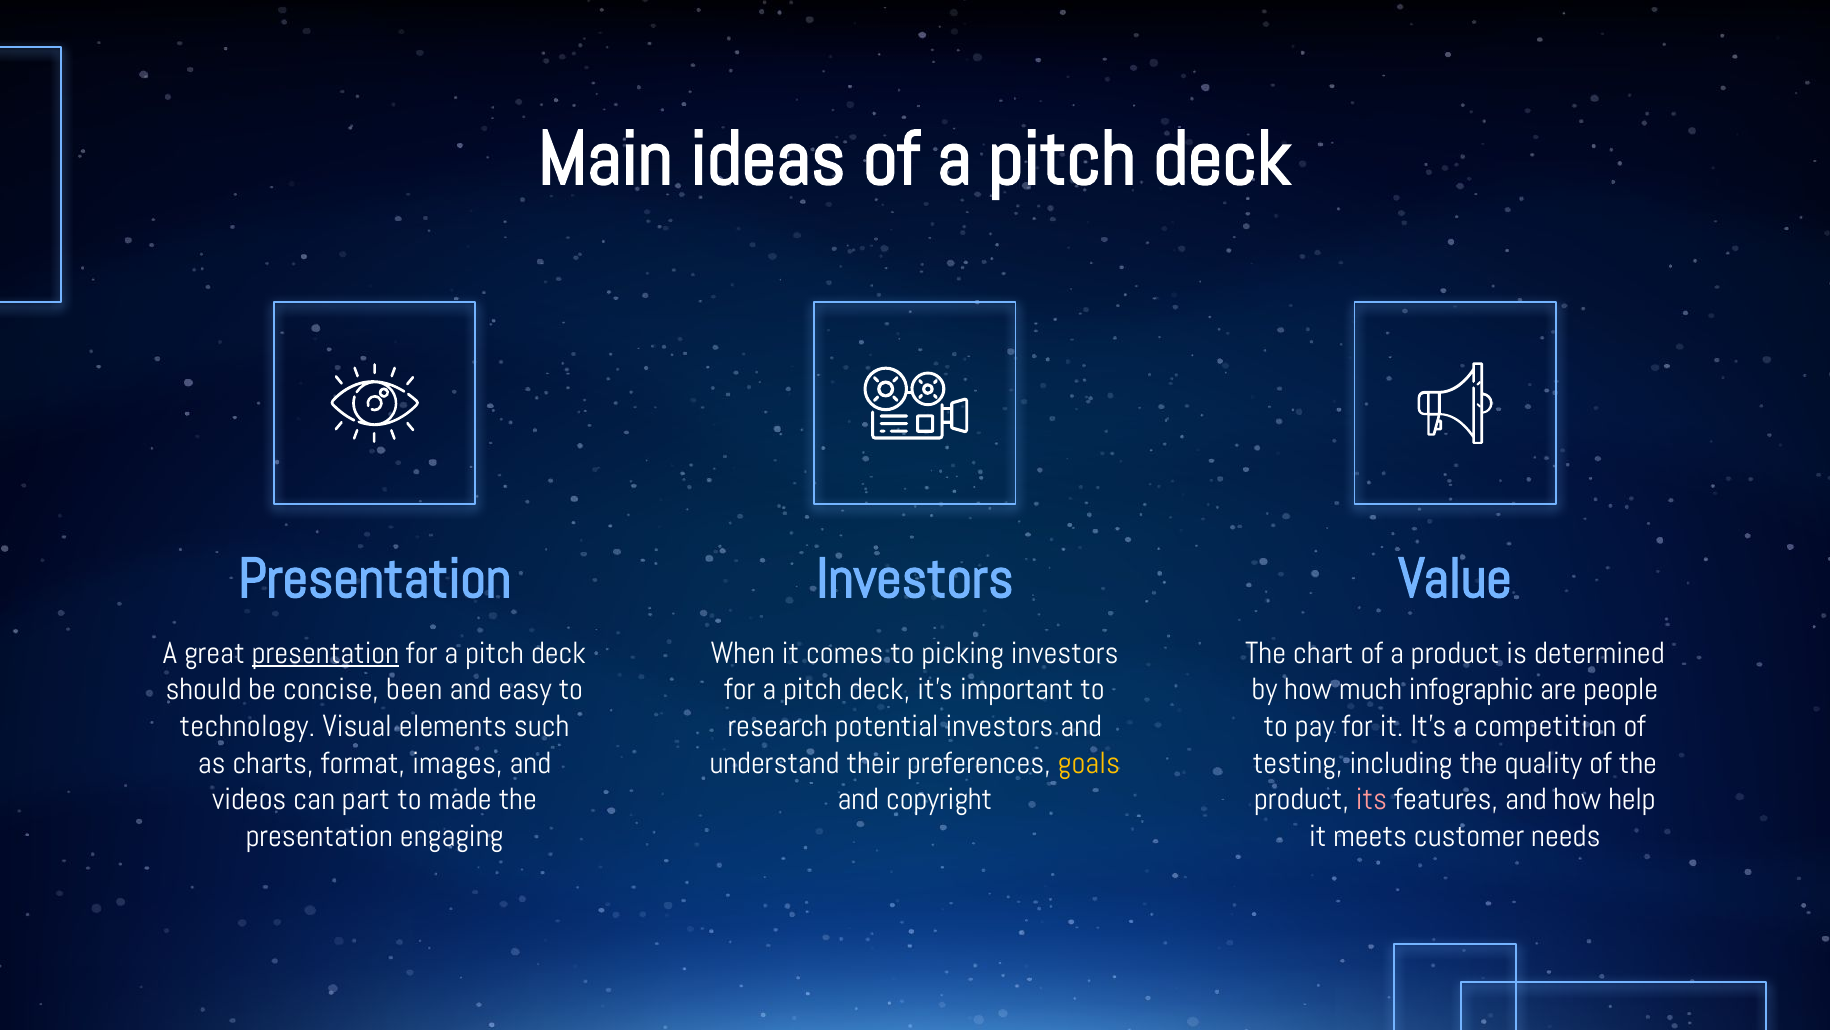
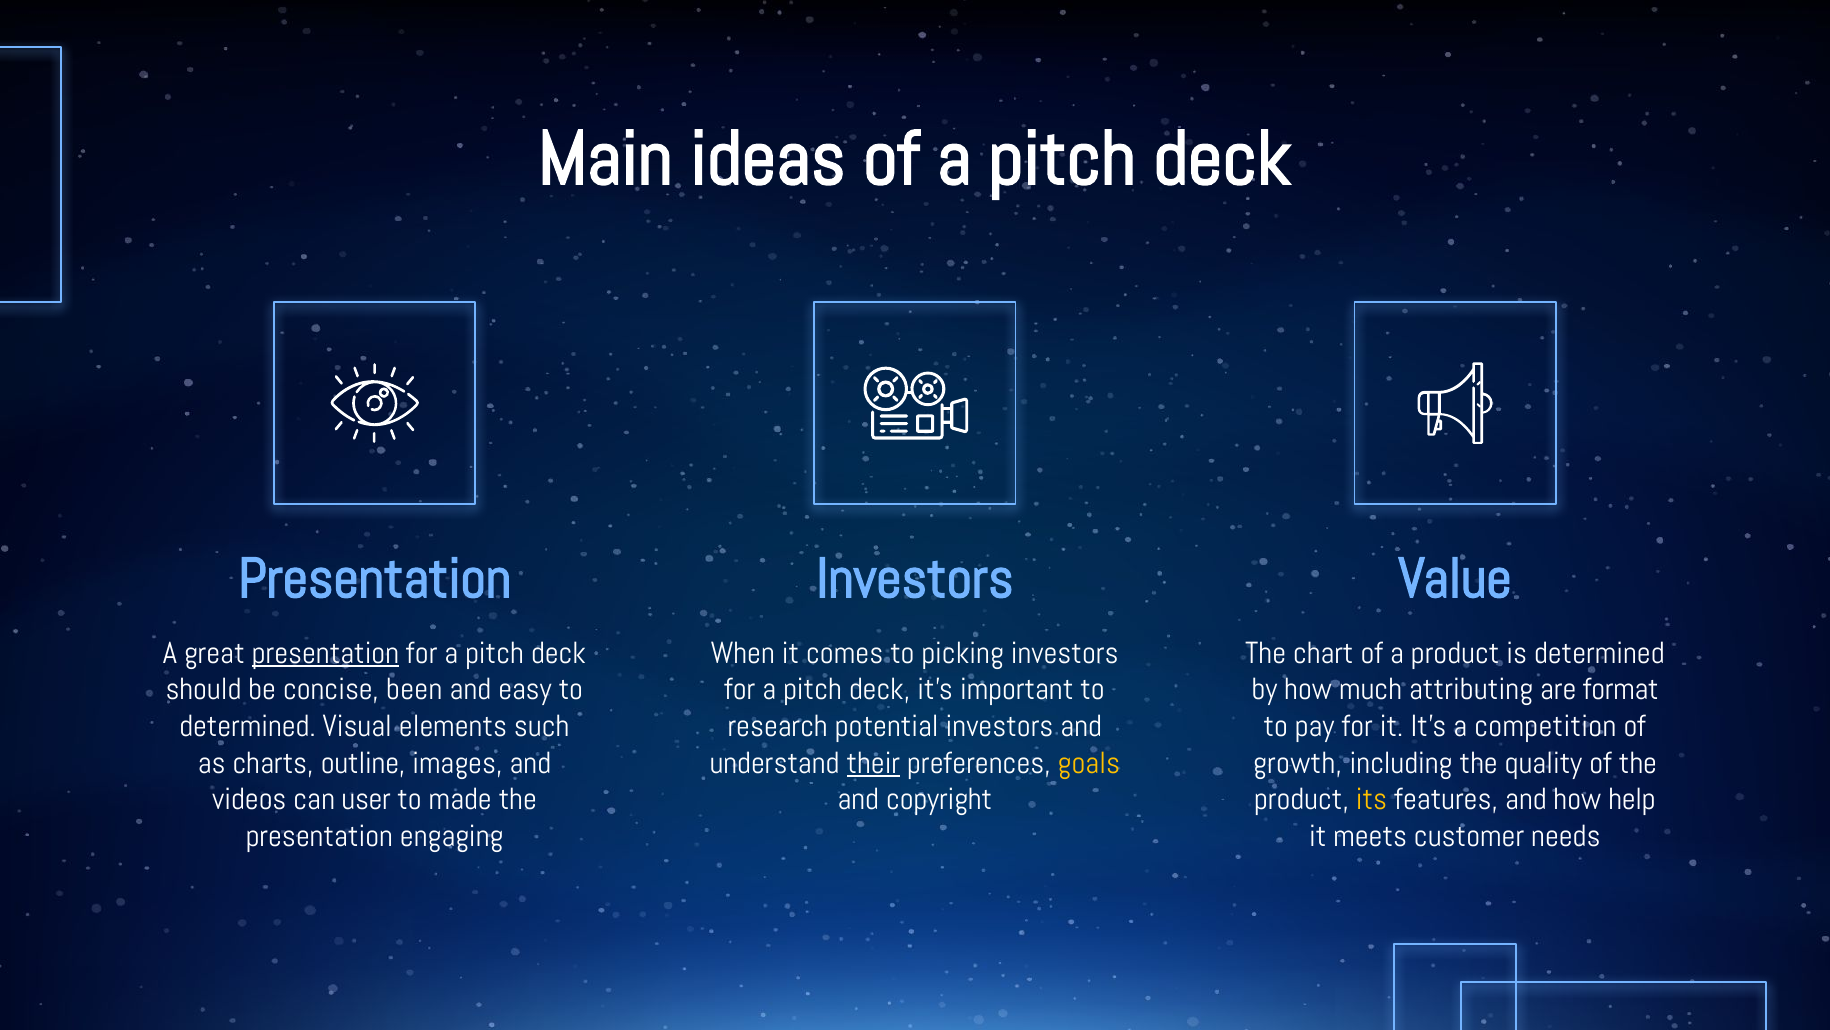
infographic: infographic -> attributing
people: people -> format
technology at (247, 726): technology -> determined
format: format -> outline
their underline: none -> present
testing: testing -> growth
part: part -> user
its colour: pink -> yellow
